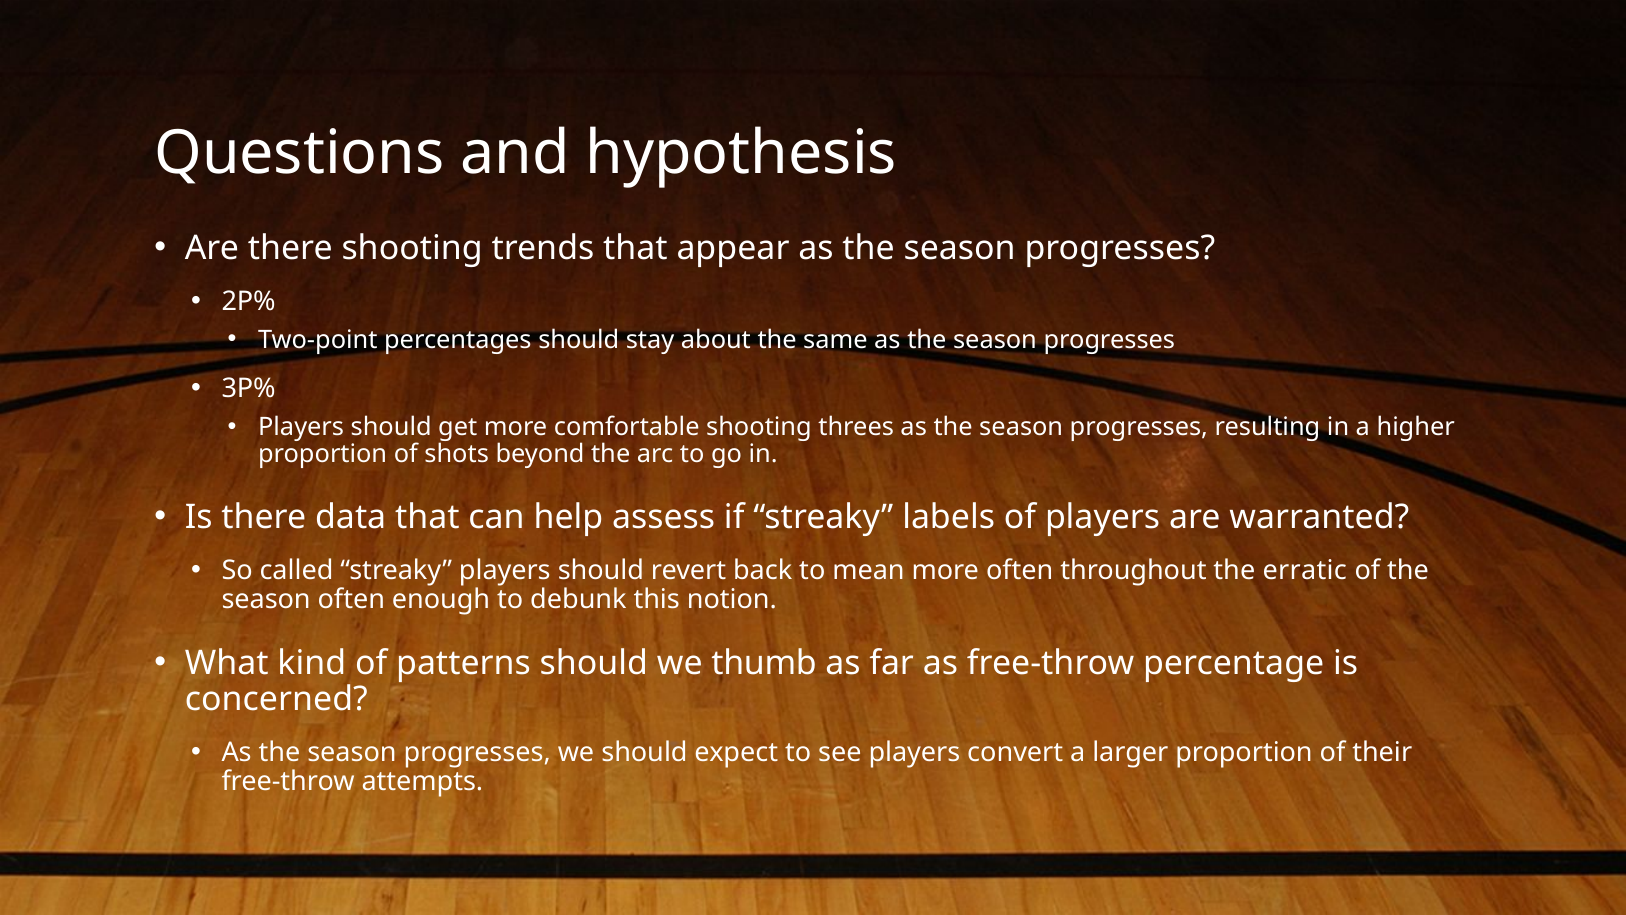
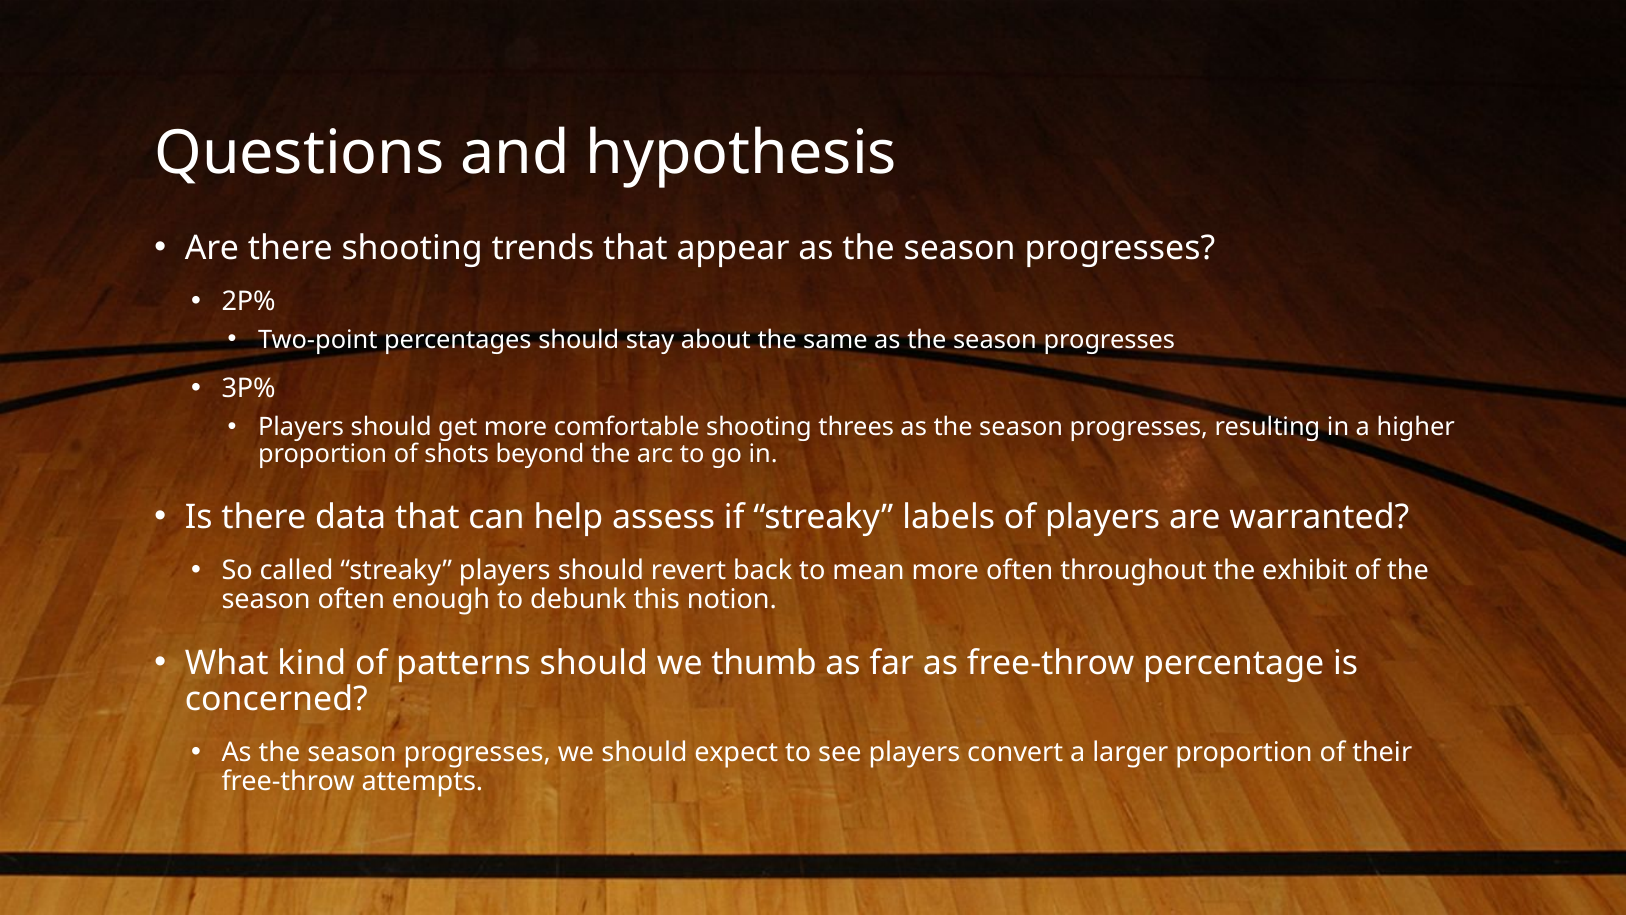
erratic: erratic -> exhibit
